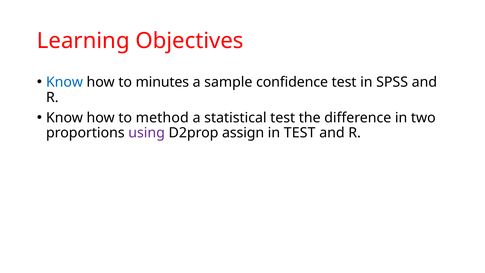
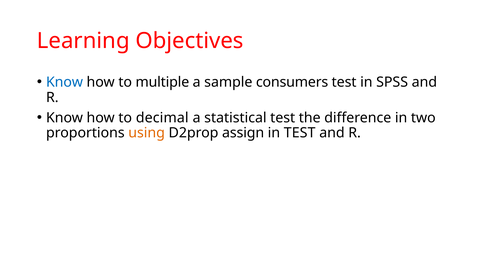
minutes: minutes -> multiple
confidence: confidence -> consumers
method: method -> decimal
using colour: purple -> orange
